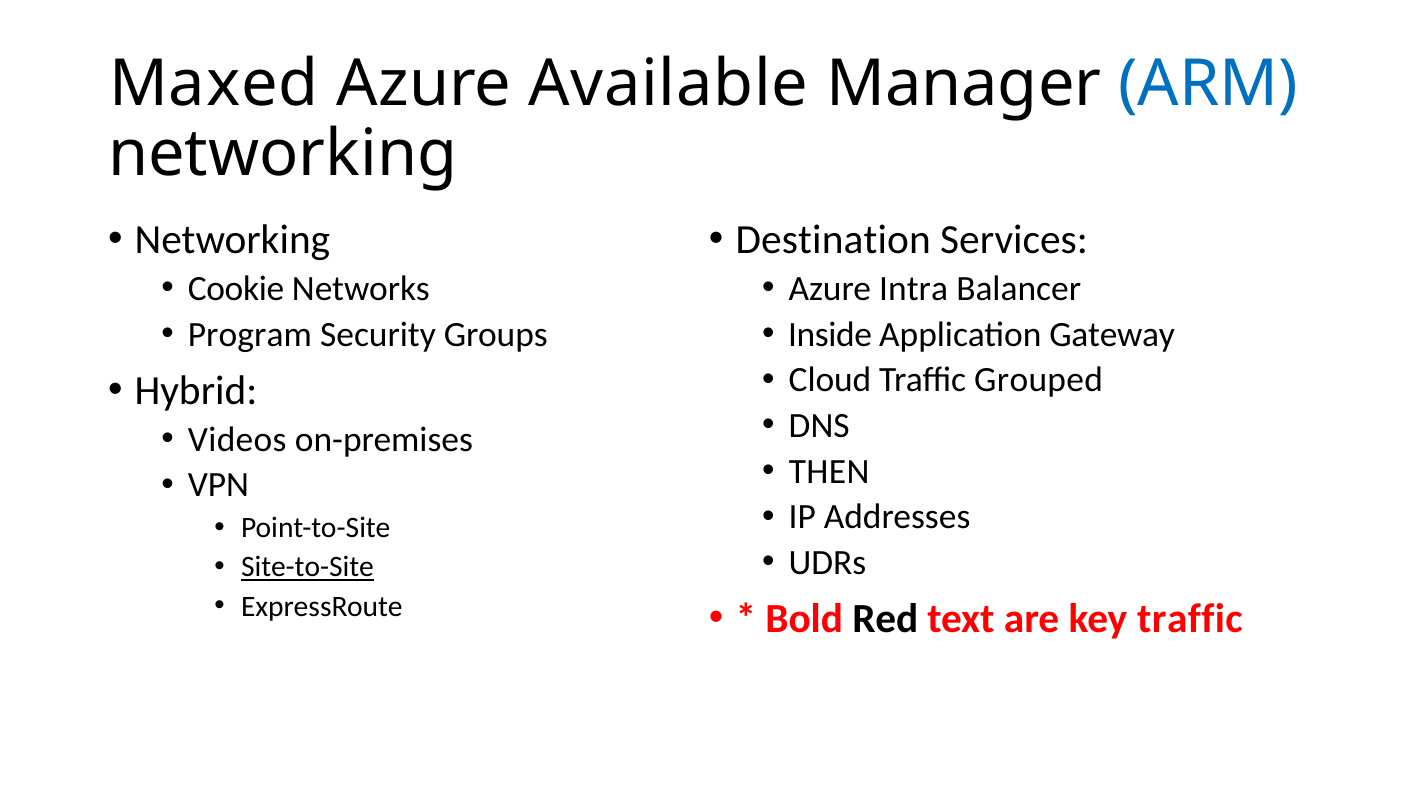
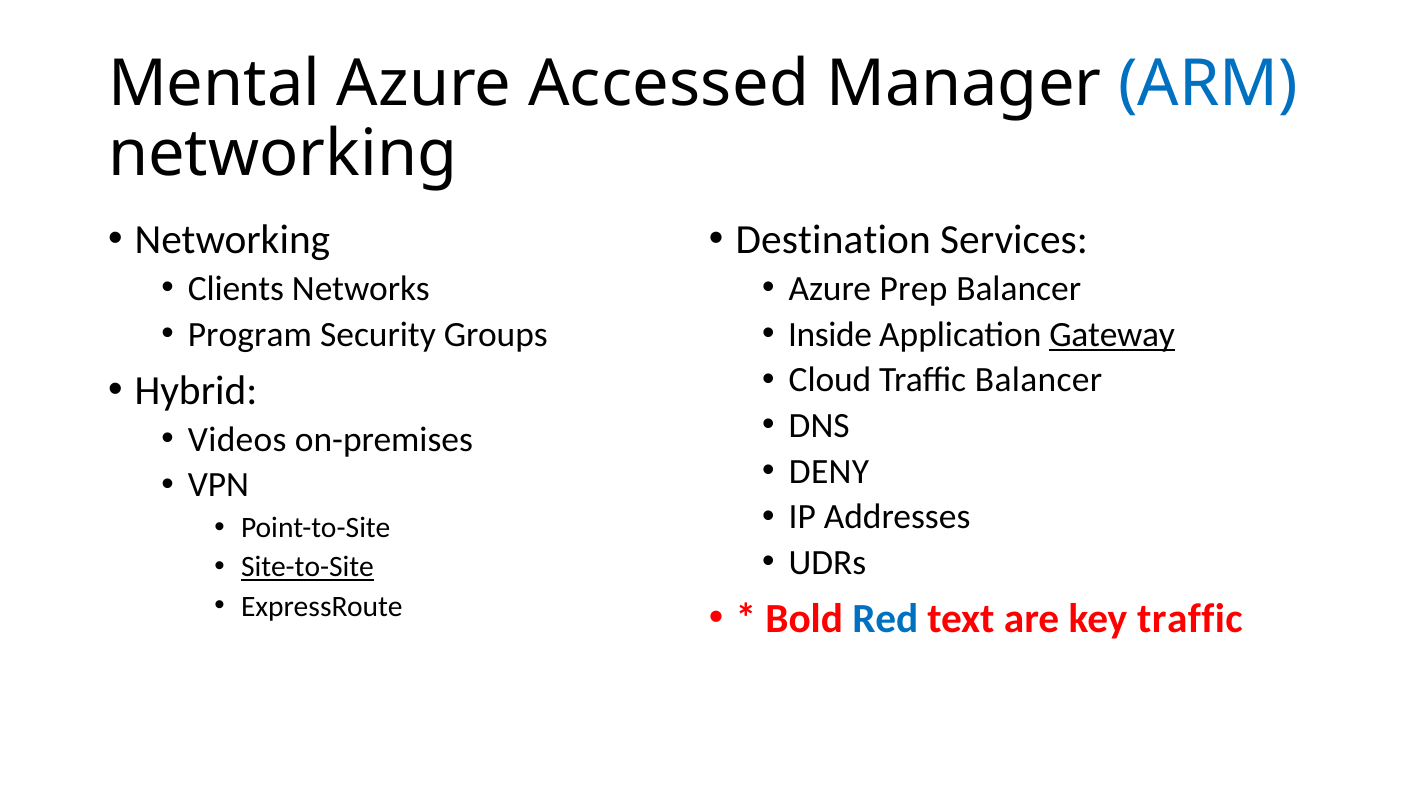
Maxed: Maxed -> Mental
Available: Available -> Accessed
Cookie: Cookie -> Clients
Intra: Intra -> Prep
Gateway underline: none -> present
Traffic Grouped: Grouped -> Balancer
THEN: THEN -> DENY
Red colour: black -> blue
